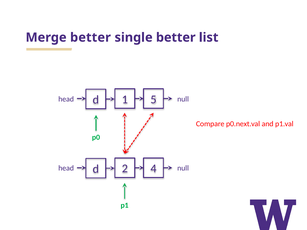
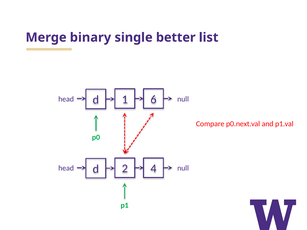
Merge better: better -> binary
5: 5 -> 6
